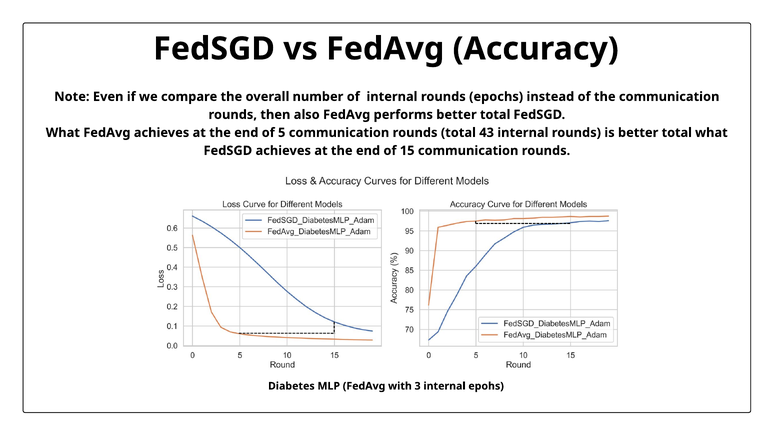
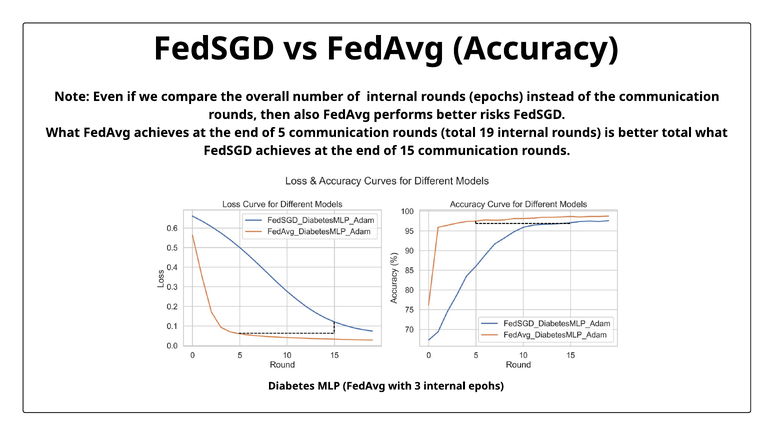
performs better total: total -> risks
43: 43 -> 19
